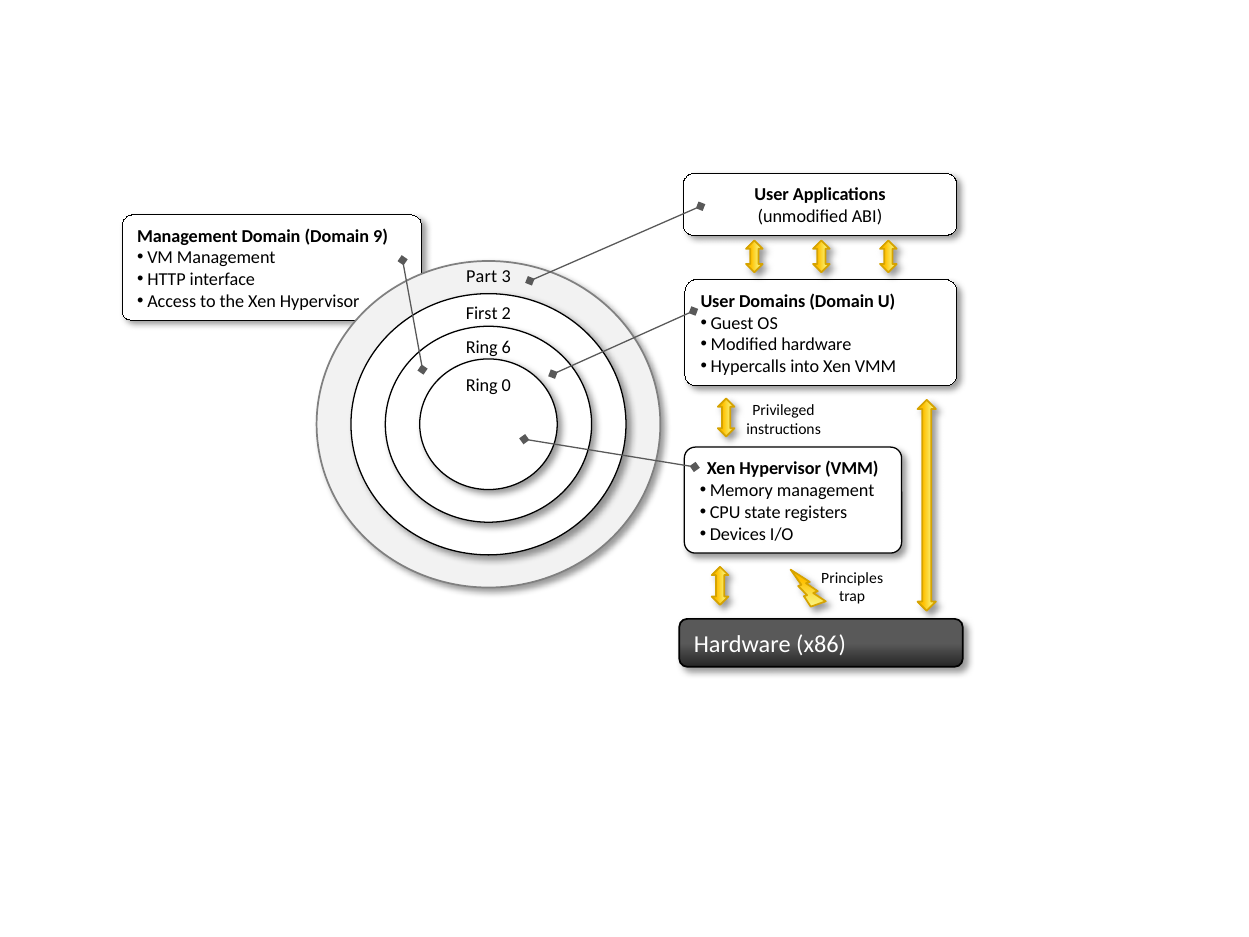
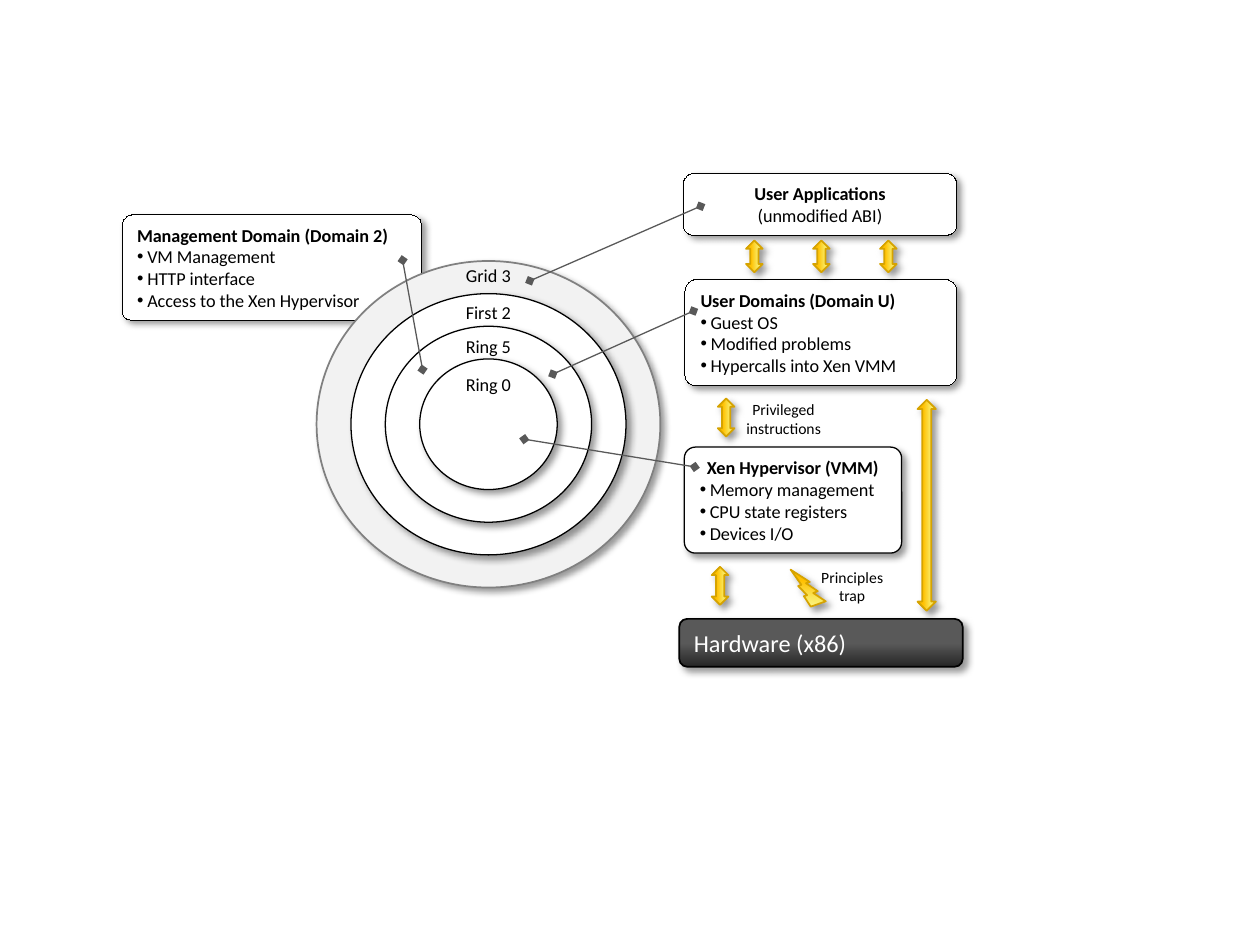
Domain 9: 9 -> 2
Part: Part -> Grid
Modified hardware: hardware -> problems
6: 6 -> 5
